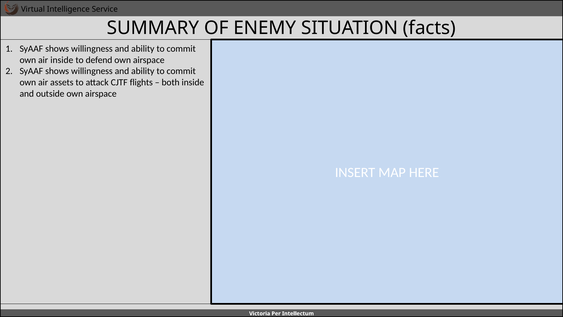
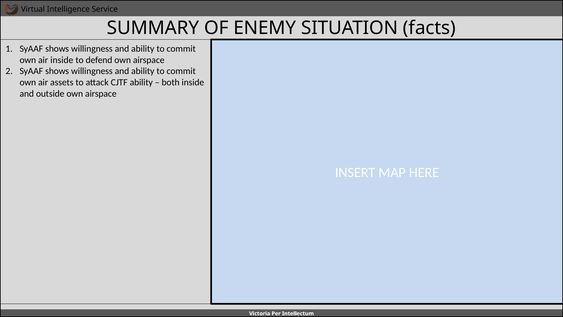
CJTF flights: flights -> ability
